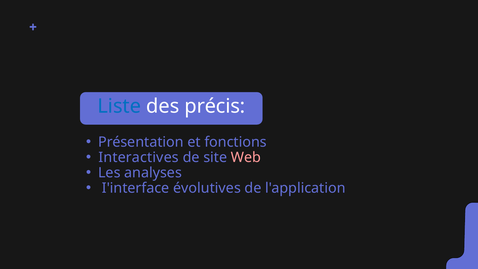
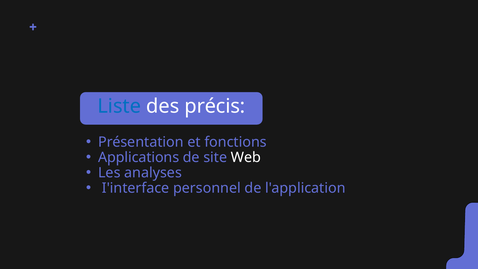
Interactives: Interactives -> Applications
Web colour: pink -> white
évolutives: évolutives -> personnel
